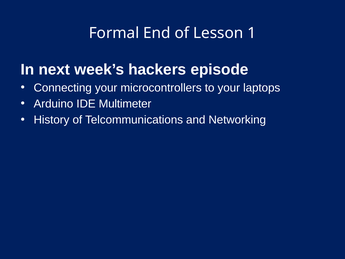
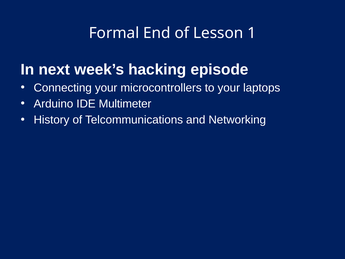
hackers: hackers -> hacking
